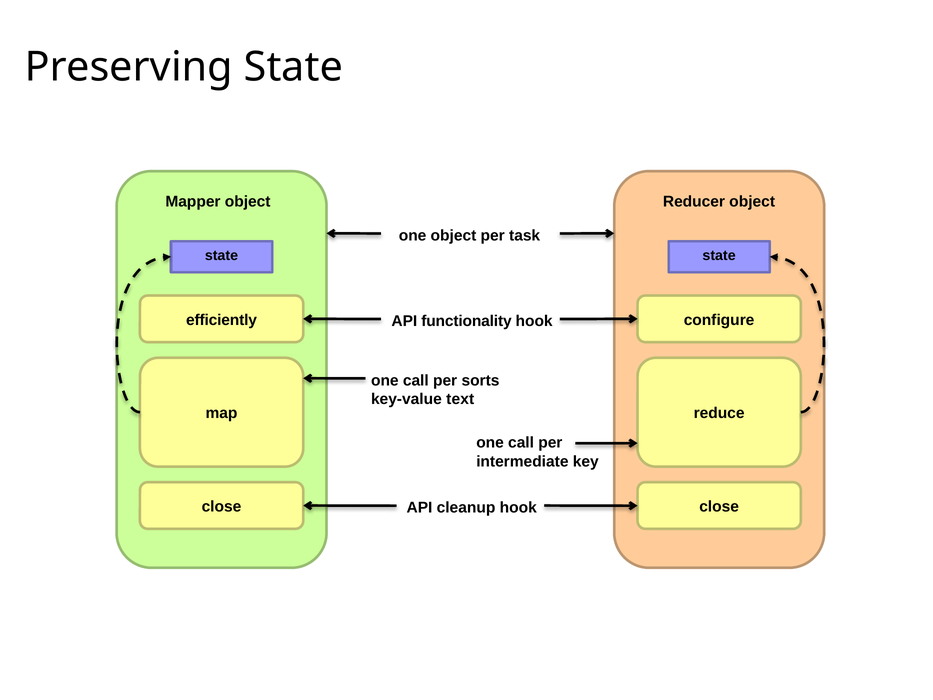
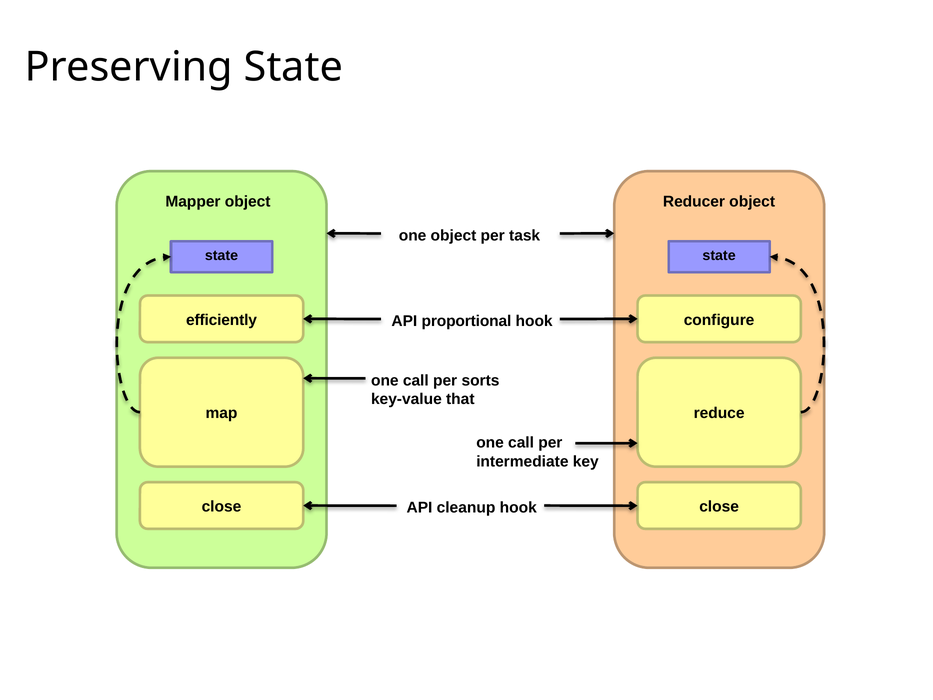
functionality: functionality -> proportional
text: text -> that
